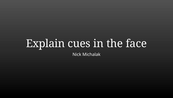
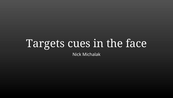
Explain: Explain -> Targets
